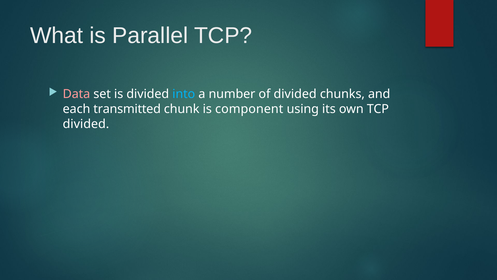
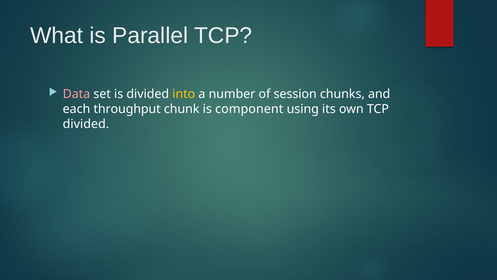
into colour: light blue -> yellow
of divided: divided -> session
transmitted: transmitted -> throughput
